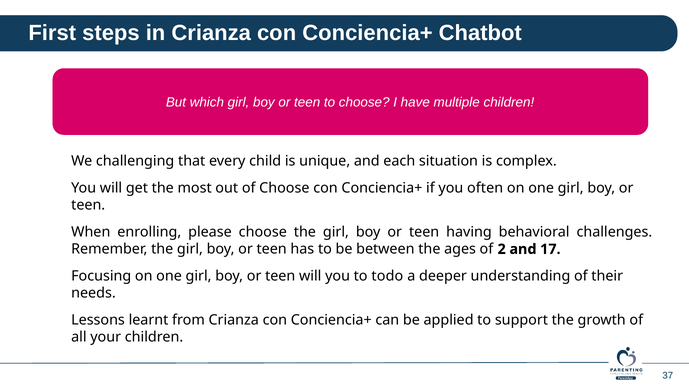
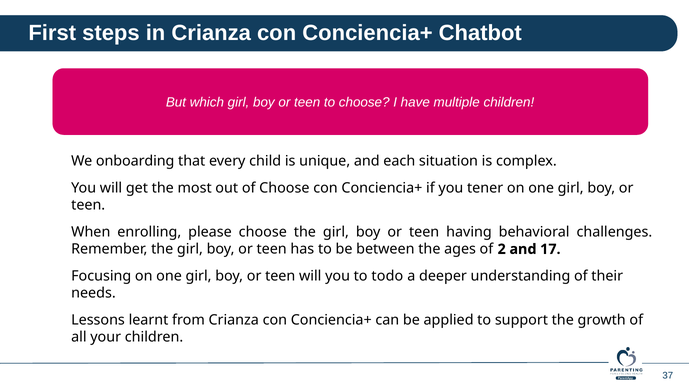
challenging: challenging -> onboarding
often: often -> tener
